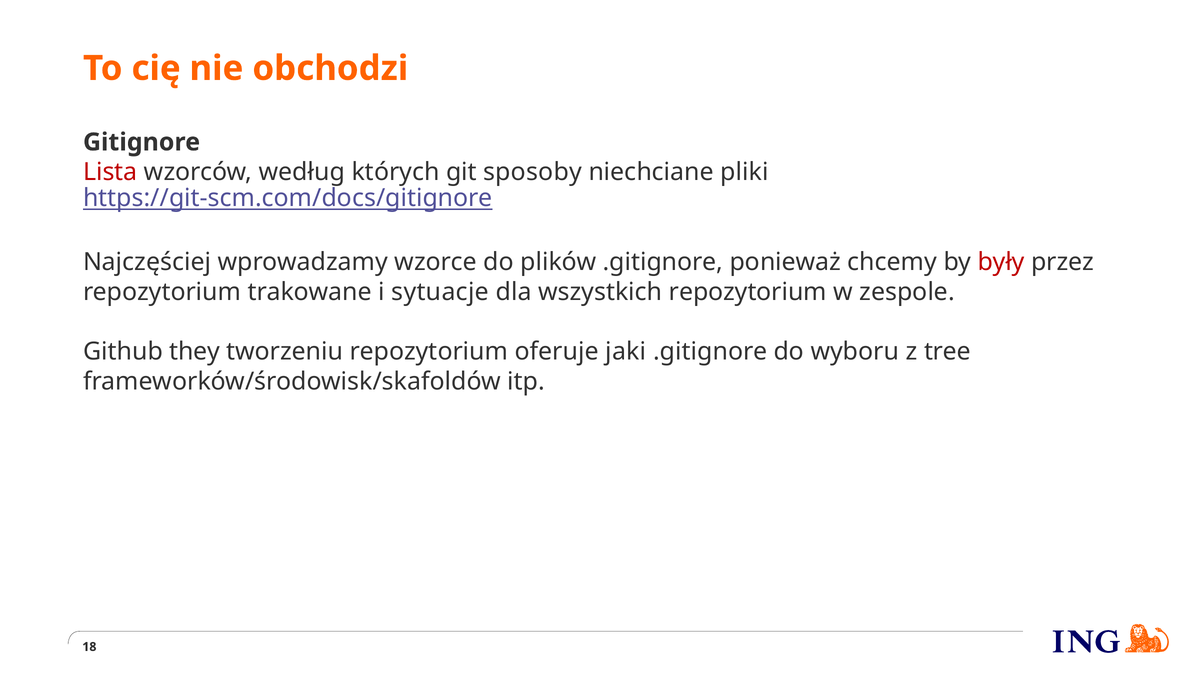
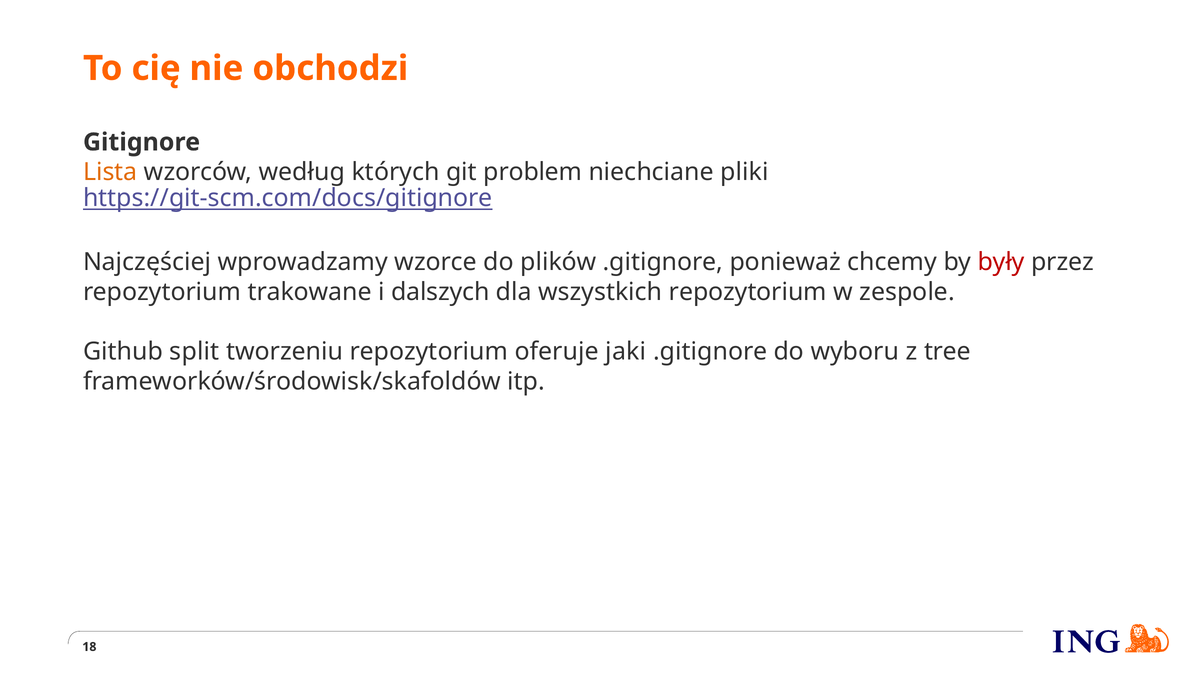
Lista colour: red -> orange
sposoby: sposoby -> problem
sytuacje: sytuacje -> dalszych
they: they -> split
